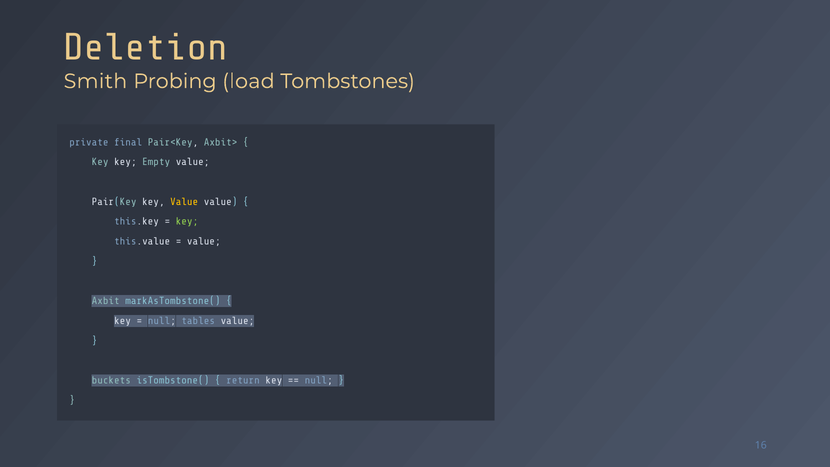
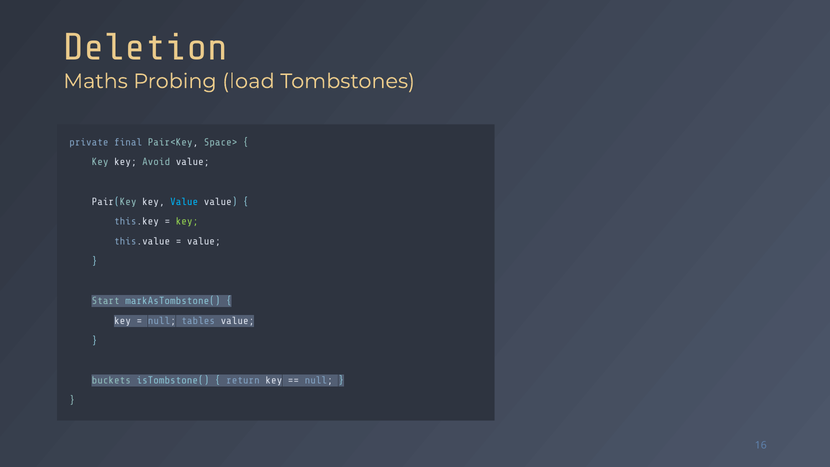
Smith: Smith -> Maths
Axbit>: Axbit> -> Space>
Empty: Empty -> Avoid
Value at (184, 202) colour: yellow -> light blue
Axbit: Axbit -> Start
